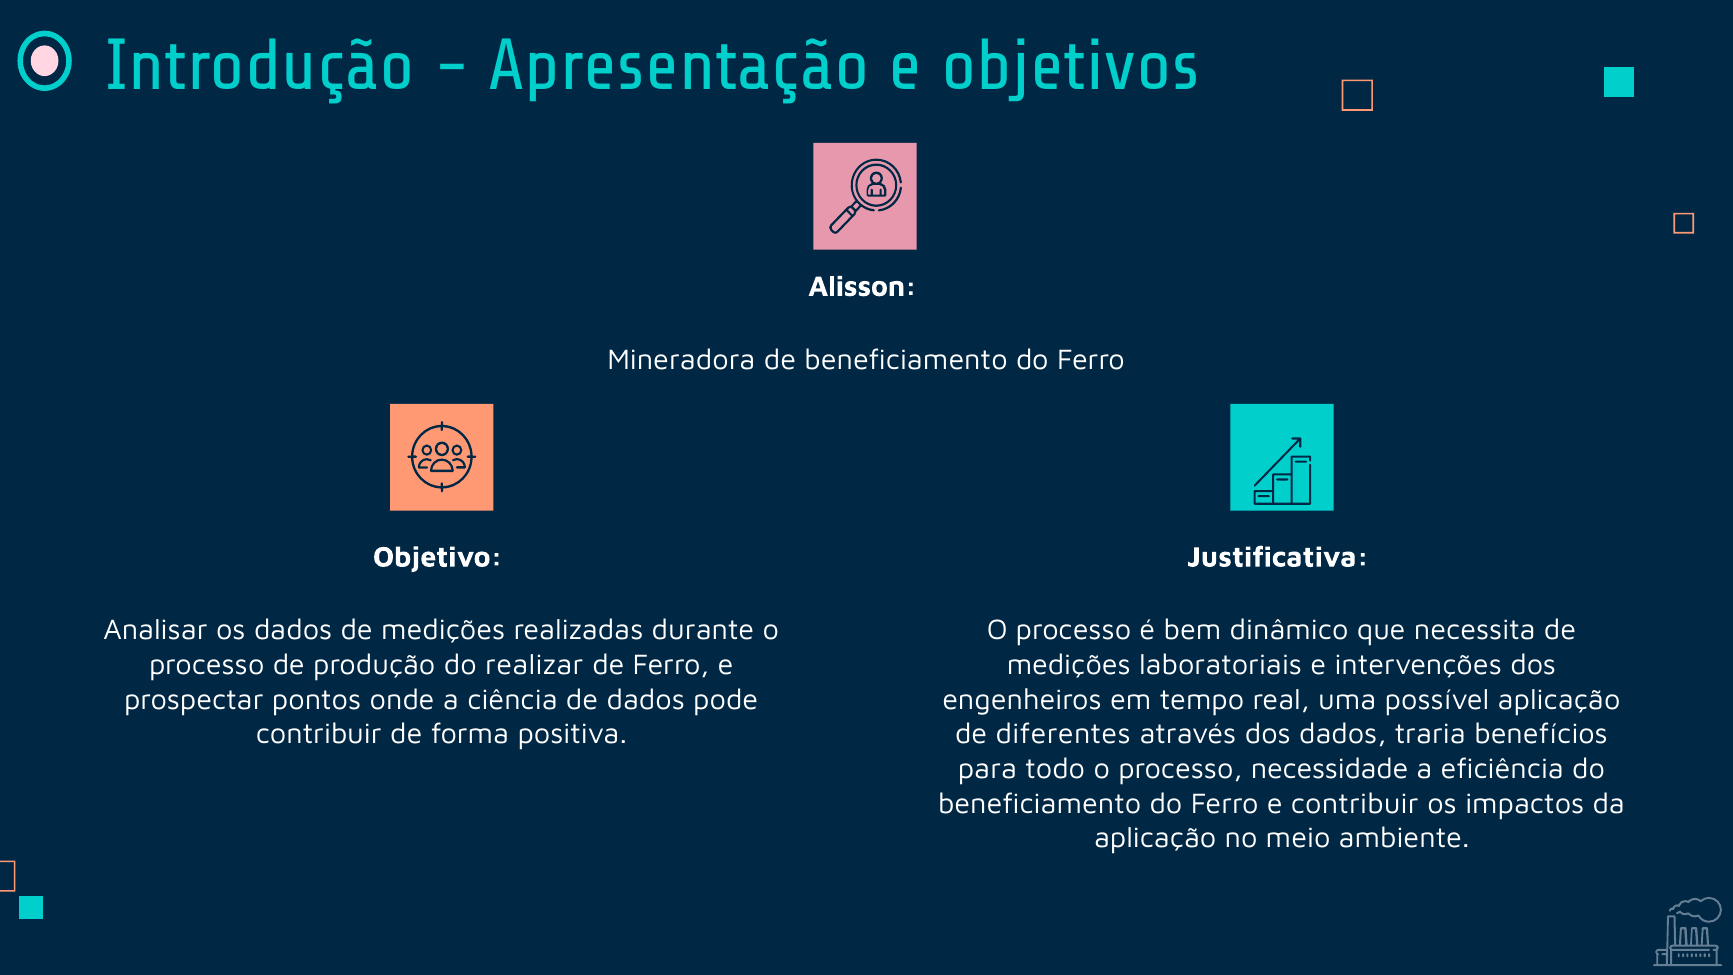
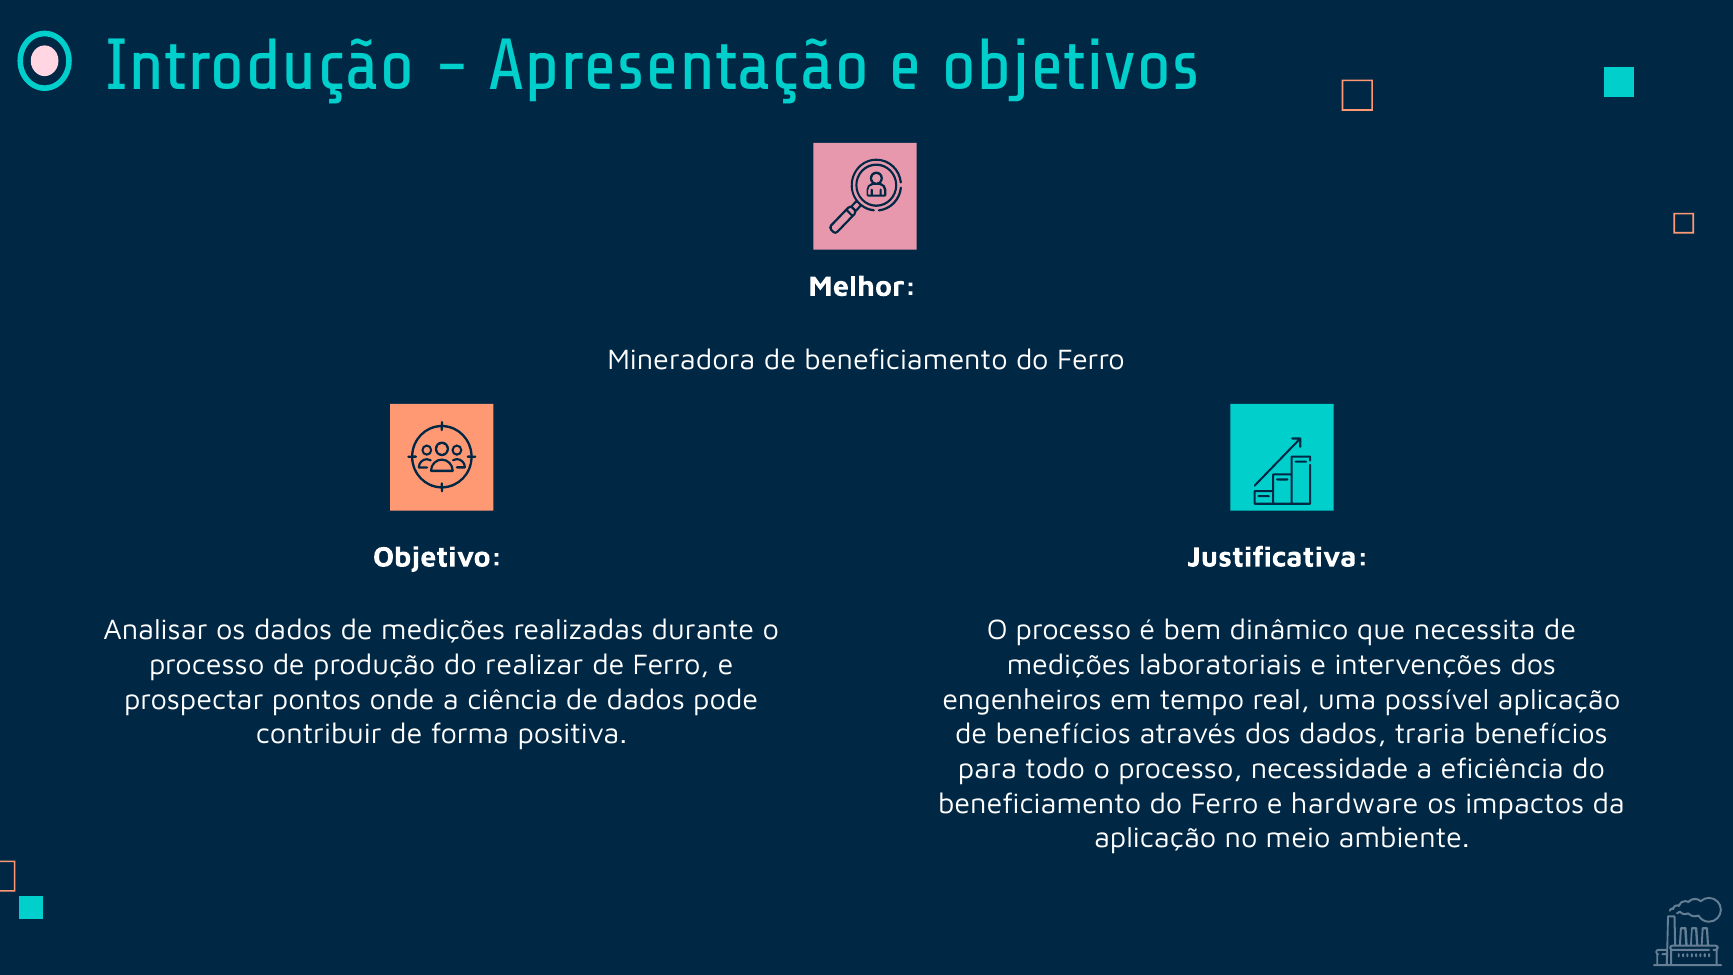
Alisson: Alisson -> Melhor
de diferentes: diferentes -> benefícios
e contribuir: contribuir -> hardware
